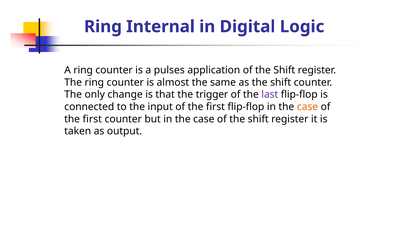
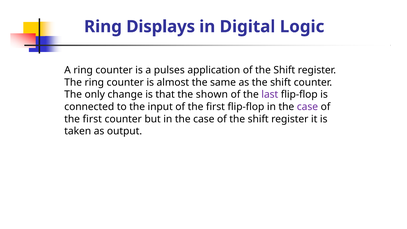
Internal: Internal -> Displays
trigger: trigger -> shown
case at (307, 107) colour: orange -> purple
